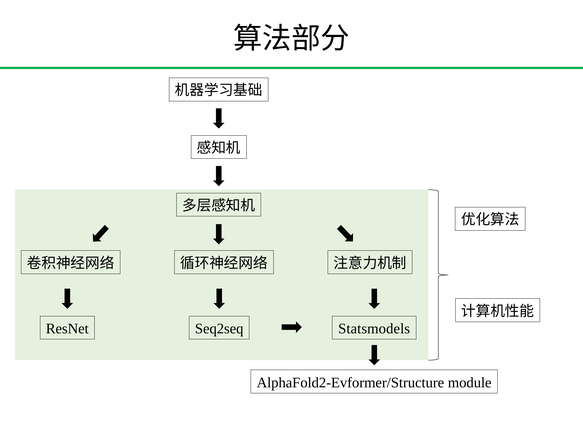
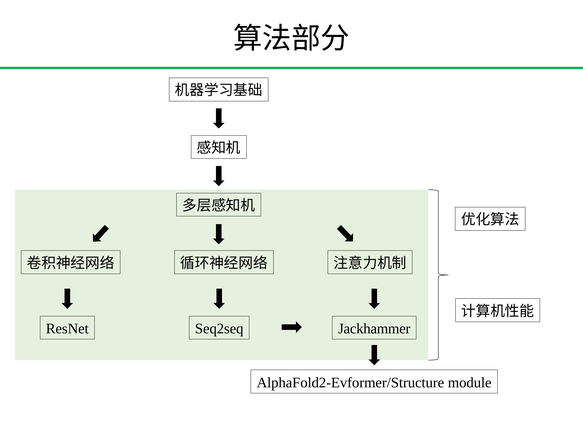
Statsmodels: Statsmodels -> Jackhammer
